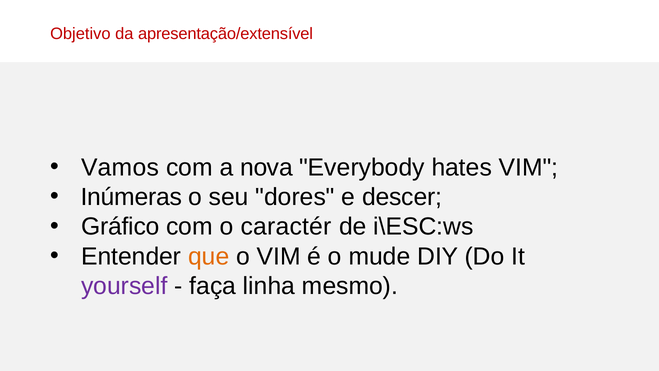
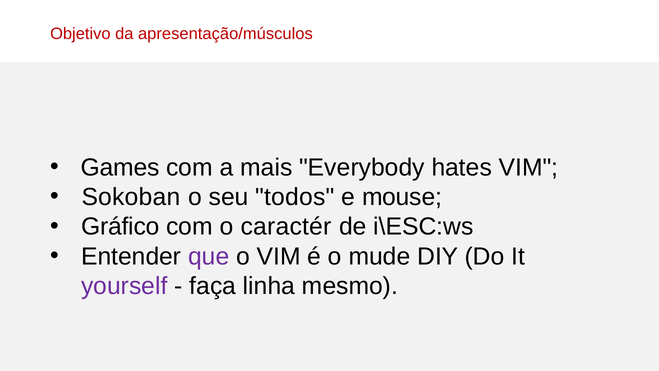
apresentação/extensível: apresentação/extensível -> apresentação/músculos
Vamos: Vamos -> Games
nova: nova -> mais
Inúmeras: Inúmeras -> Sokoban
dores: dores -> todos
descer: descer -> mouse
que colour: orange -> purple
